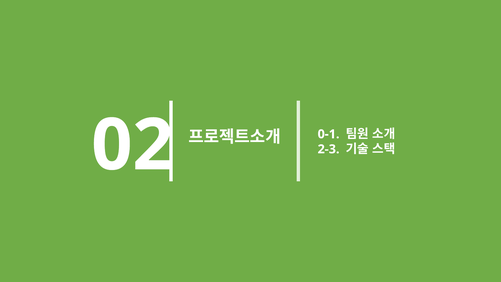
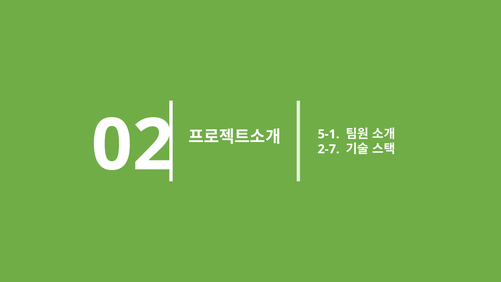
0-1: 0-1 -> 5-1
2-3: 2-3 -> 2-7
